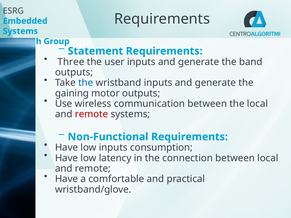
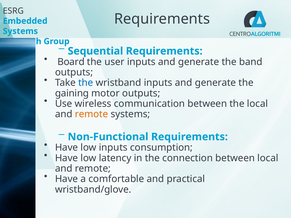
Statement: Statement -> Sequential
Three: Three -> Board
remote at (92, 114) colour: red -> orange
